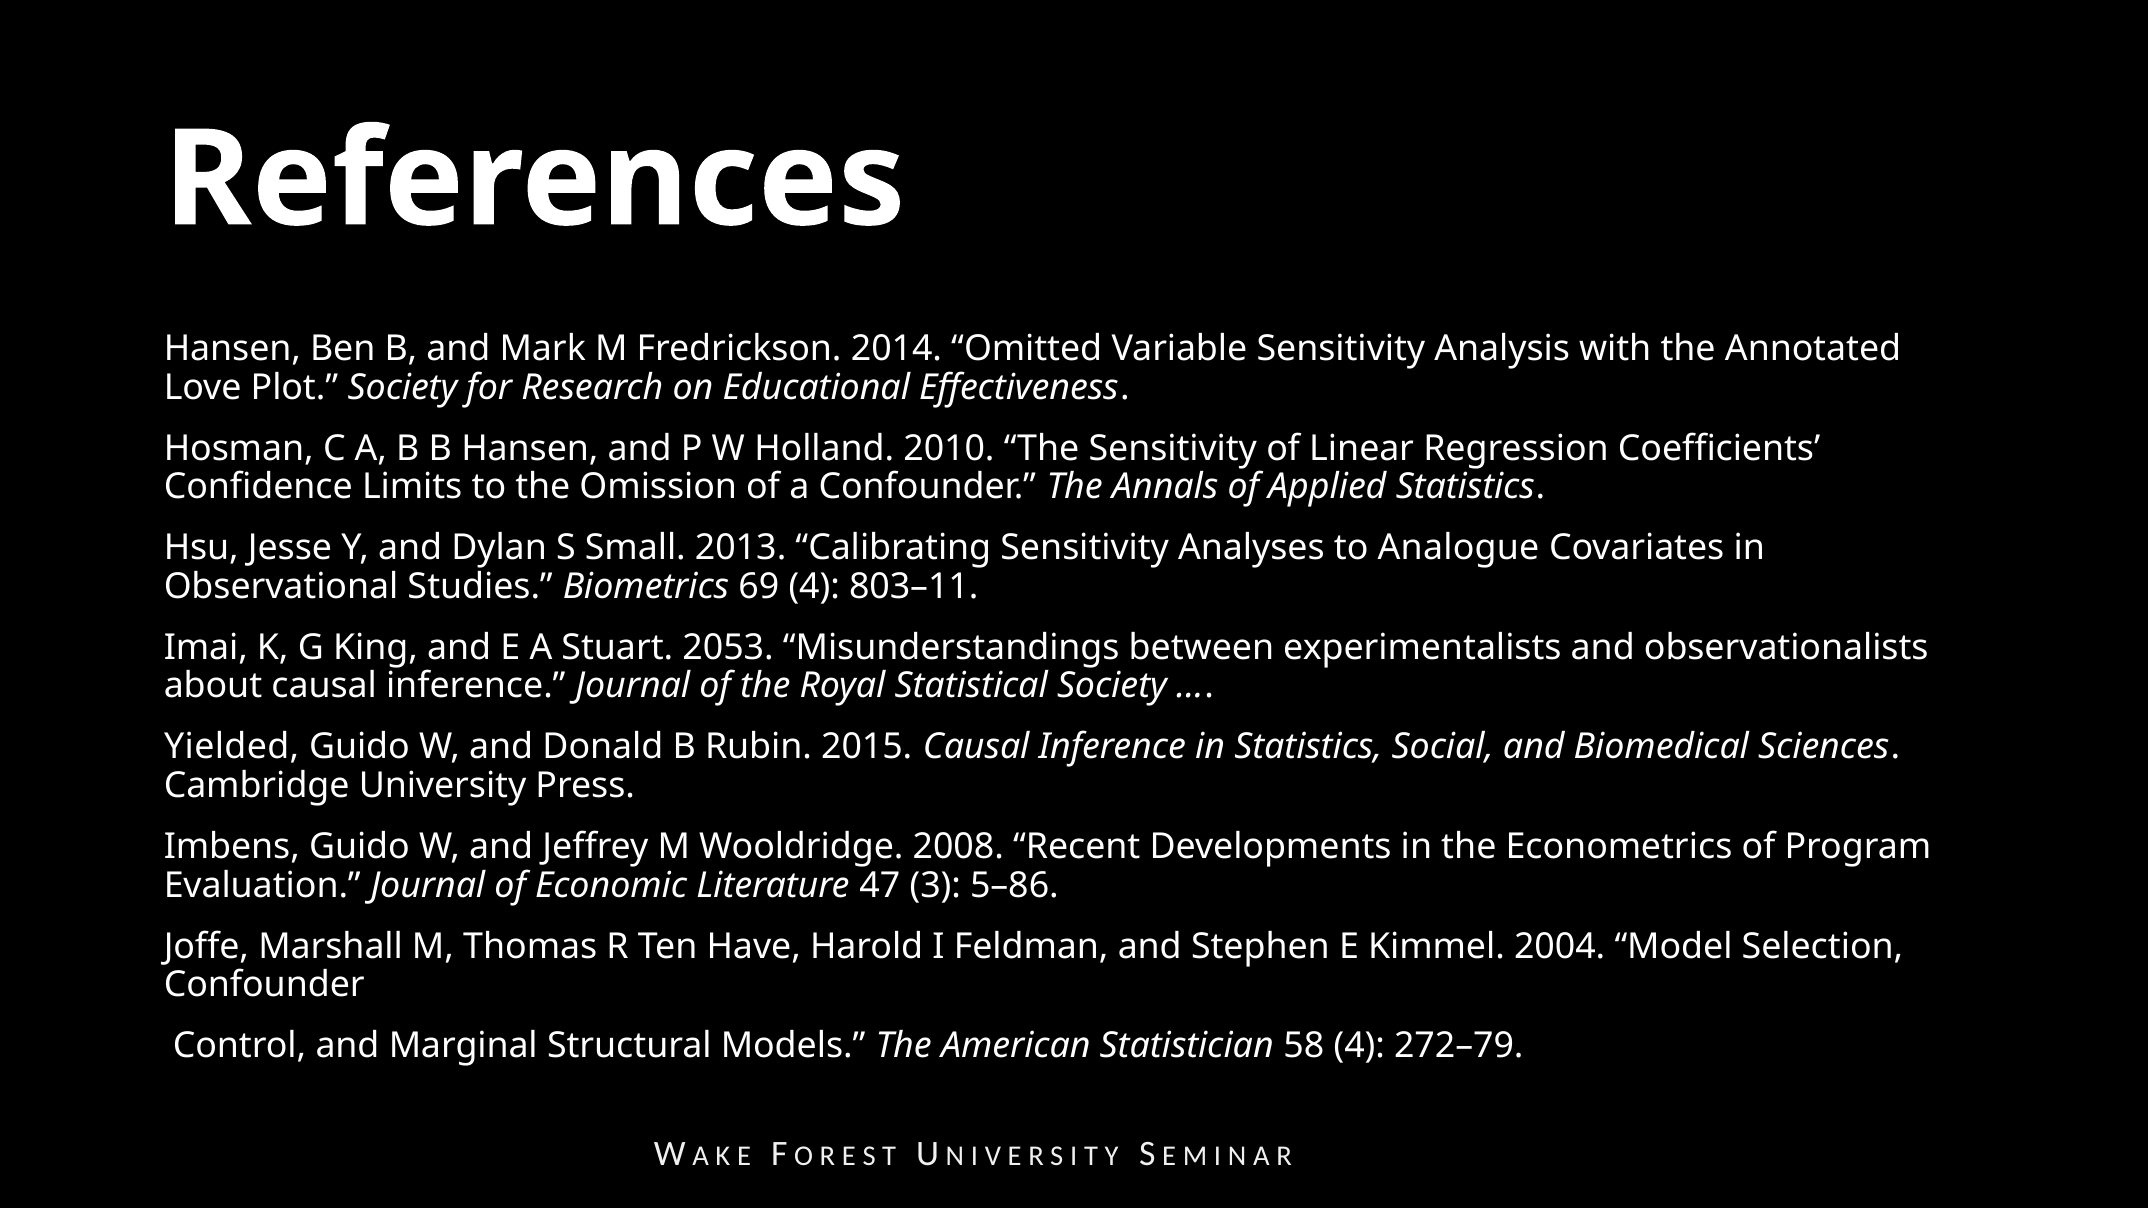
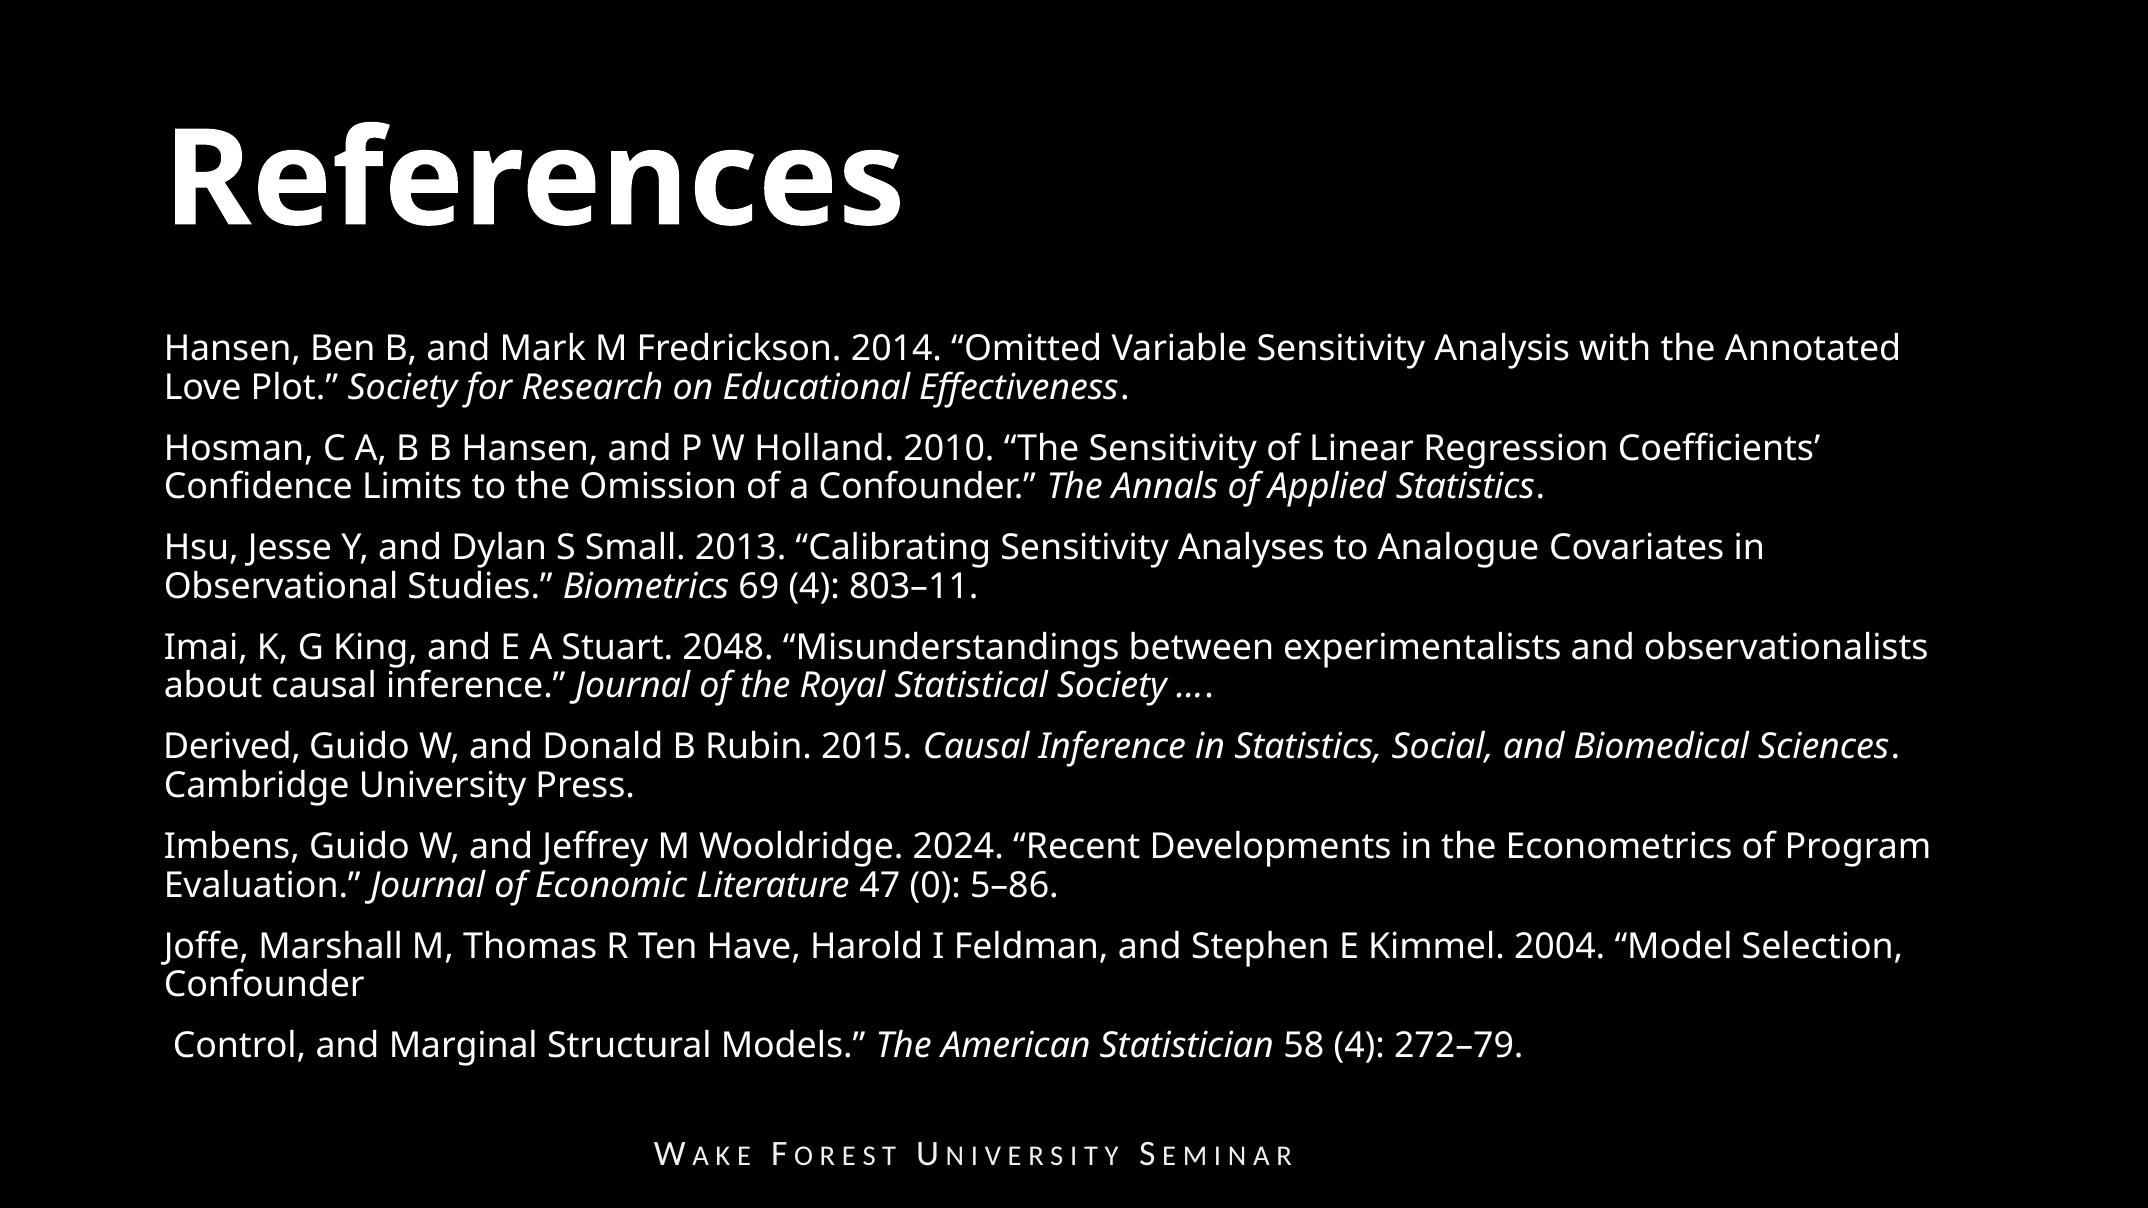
2053: 2053 -> 2048
Yielded: Yielded -> Derived
2008: 2008 -> 2024
3: 3 -> 0
